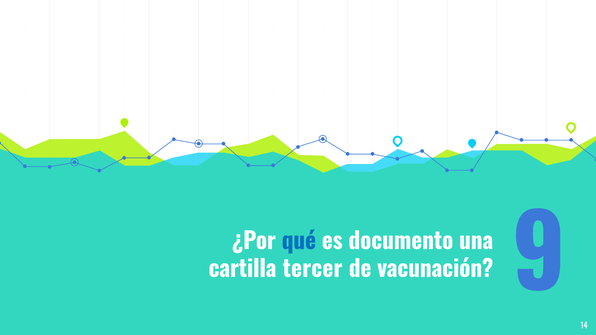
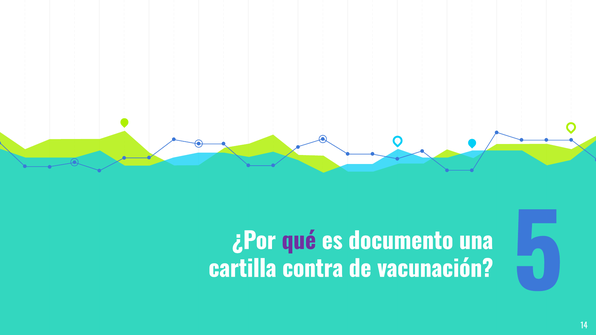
qué colour: blue -> purple
tercer: tercer -> contra
9: 9 -> 5
